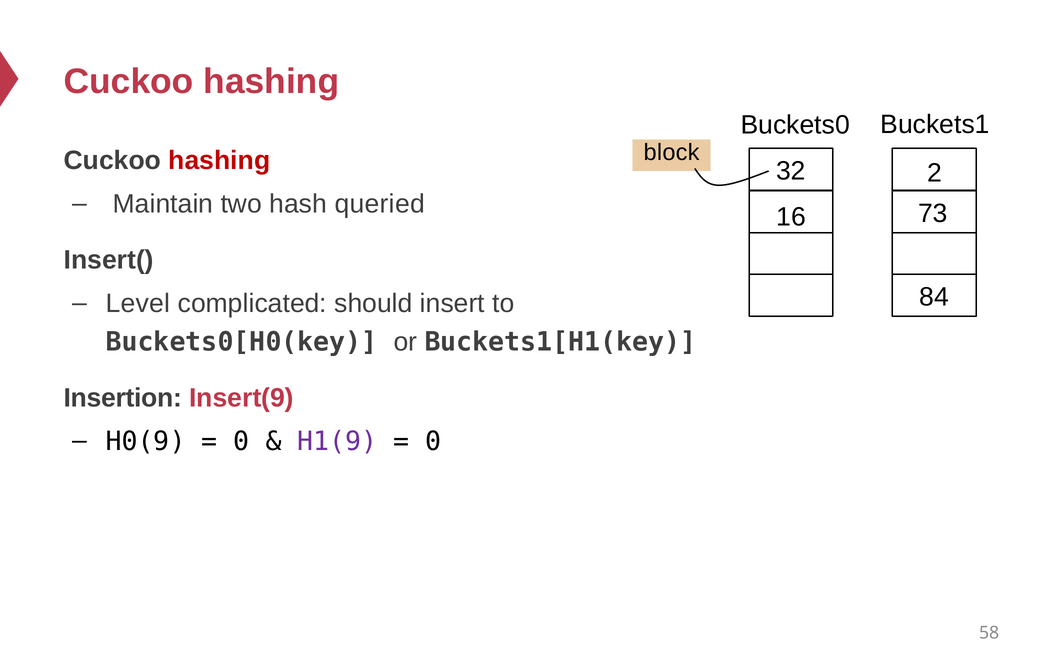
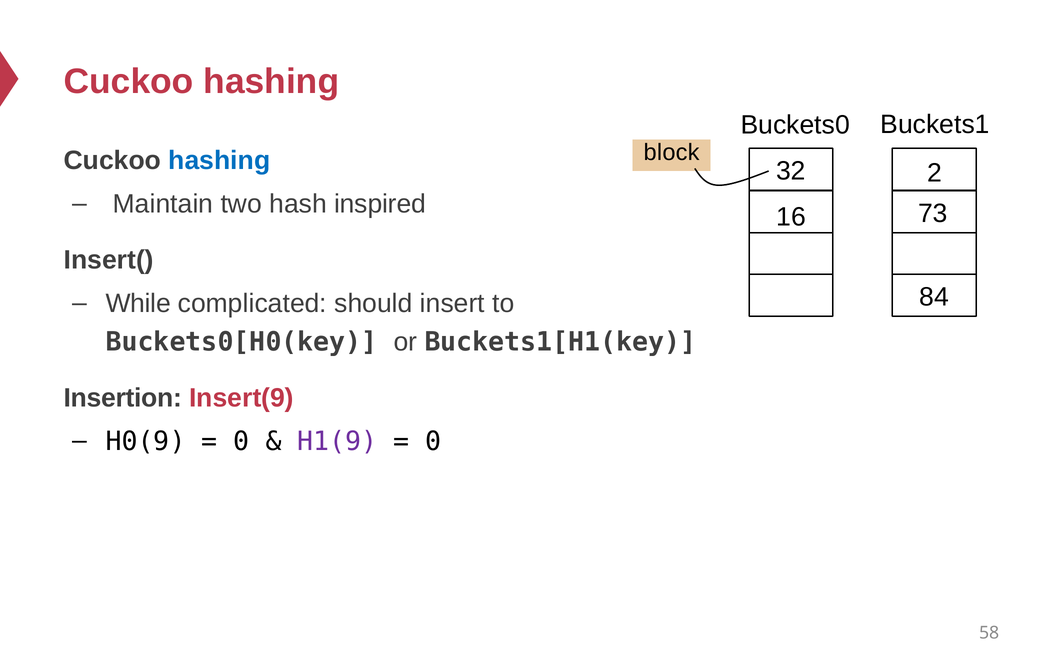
hashing at (219, 161) colour: red -> blue
queried: queried -> inspired
Level: Level -> While
